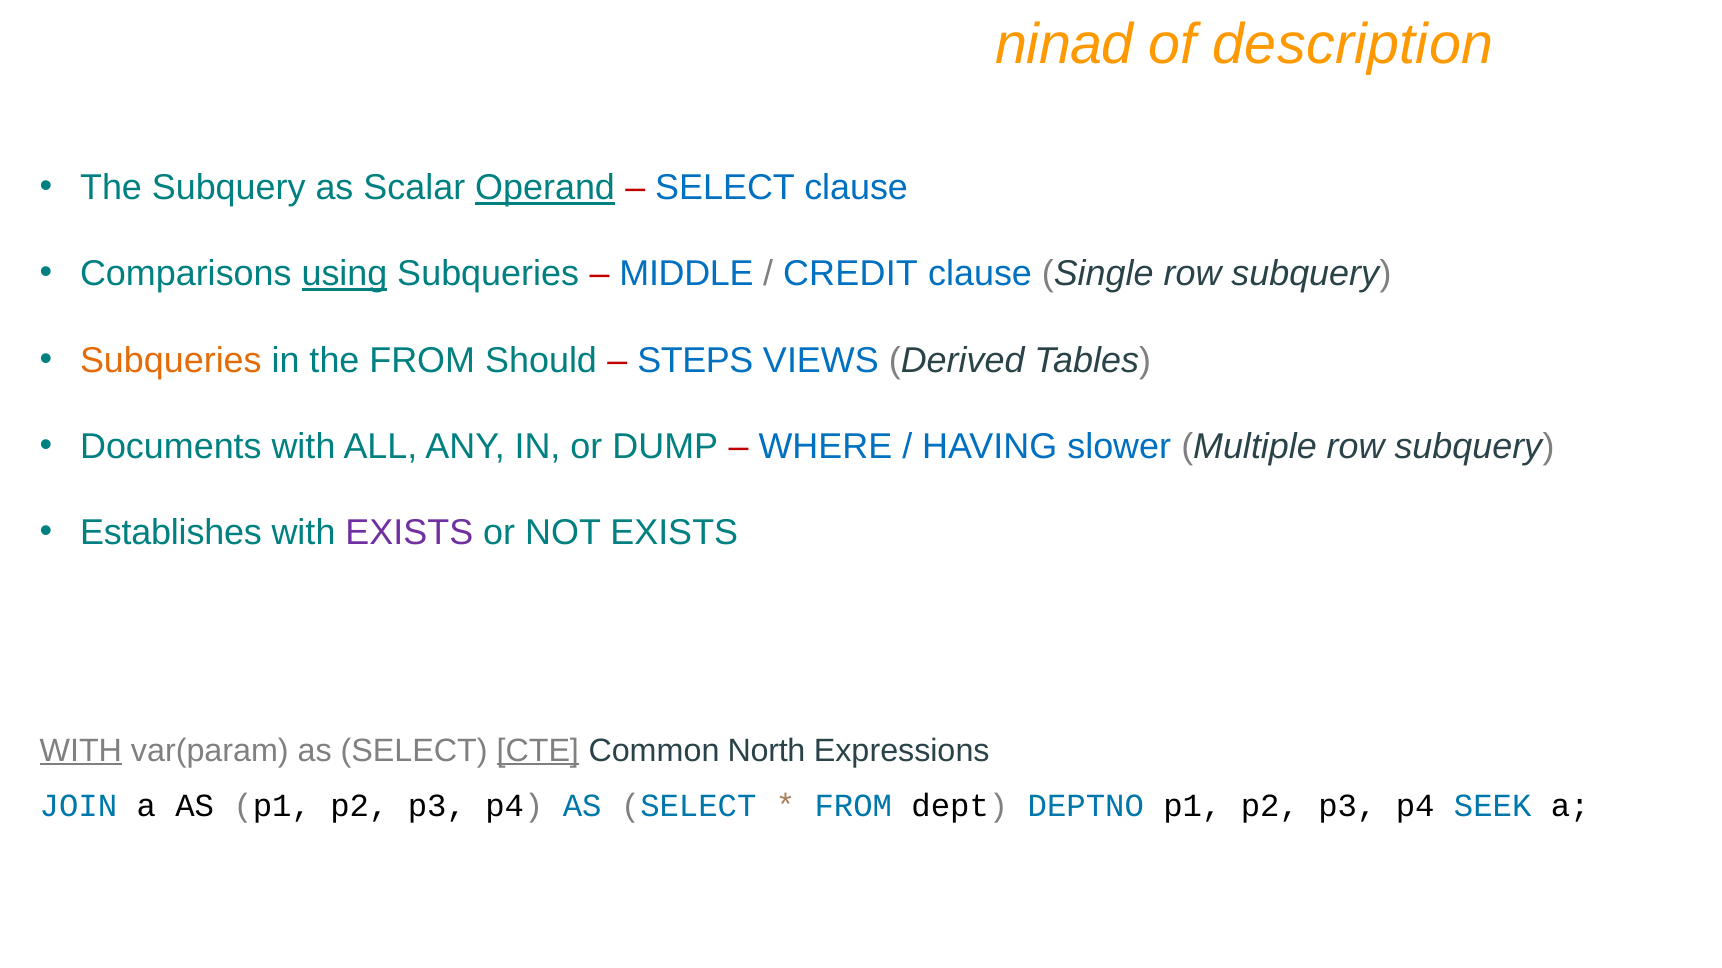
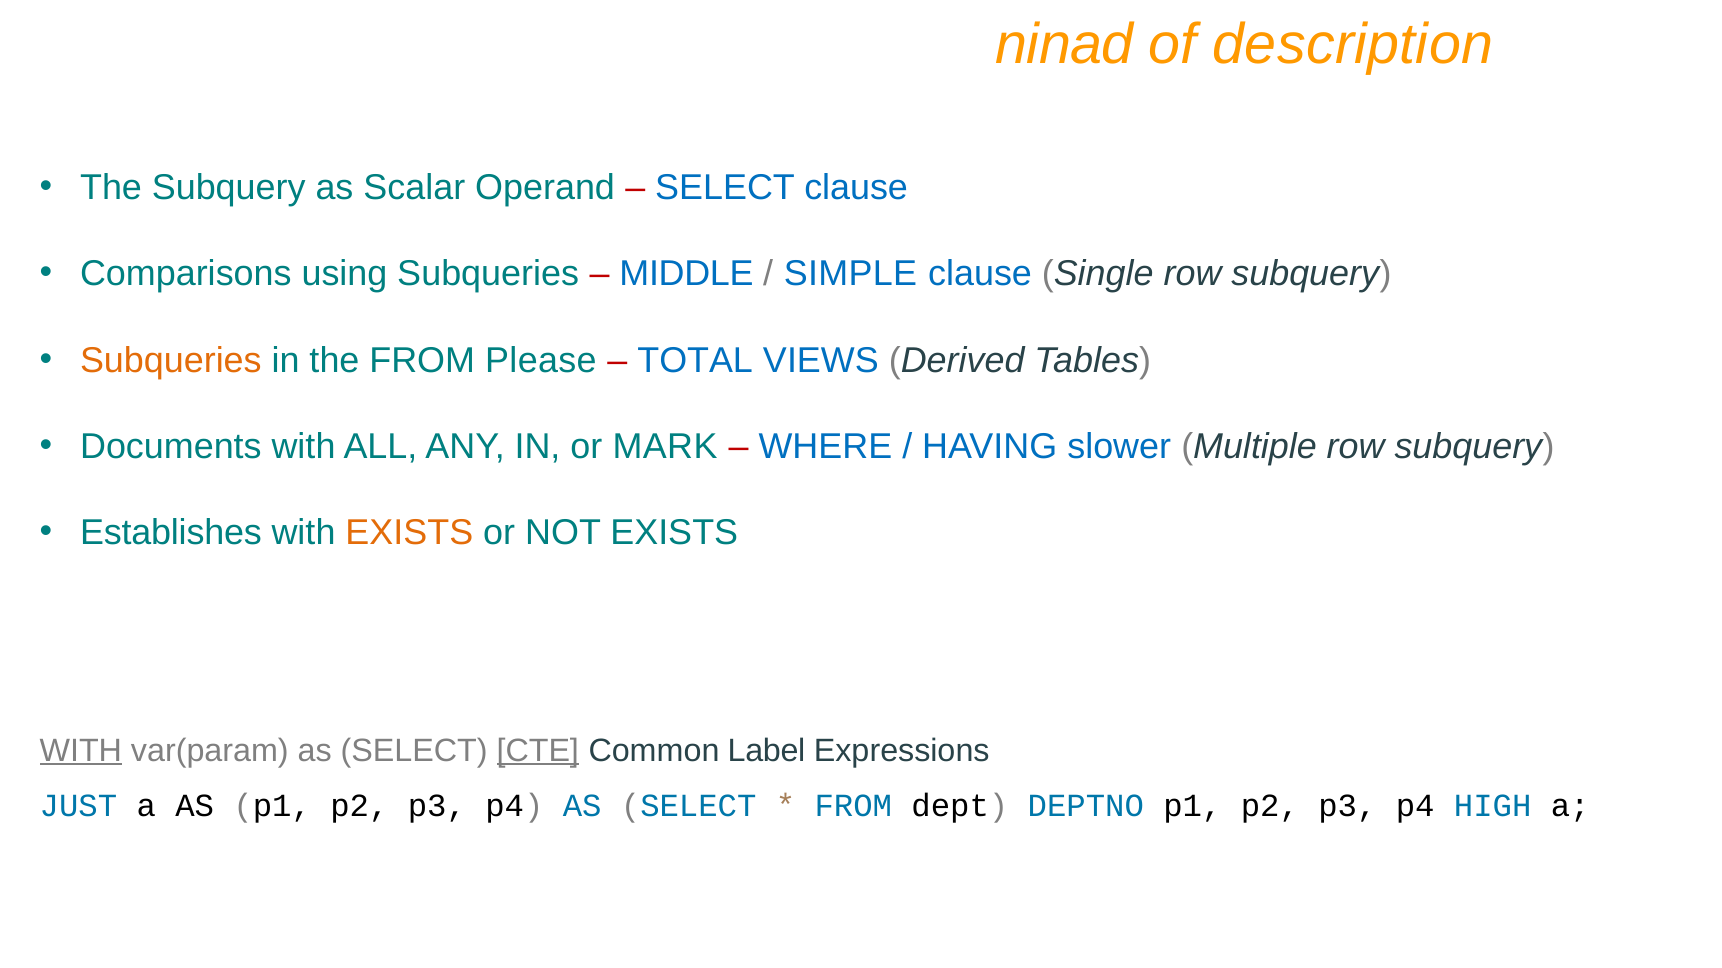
Operand underline: present -> none
using underline: present -> none
CREDIT: CREDIT -> SIMPLE
Should: Should -> Please
STEPS: STEPS -> TOTAL
DUMP: DUMP -> MARK
EXISTS at (409, 533) colour: purple -> orange
North: North -> Label
JOIN: JOIN -> JUST
SEEK: SEEK -> HIGH
